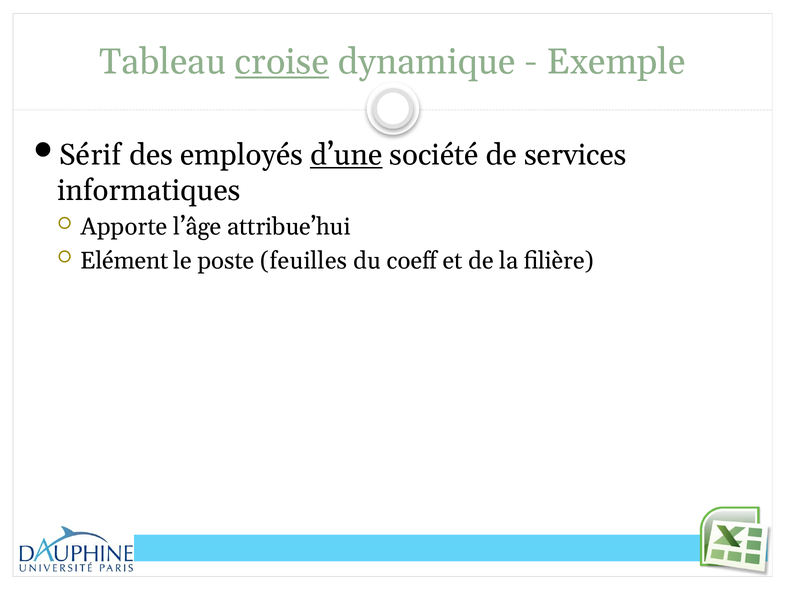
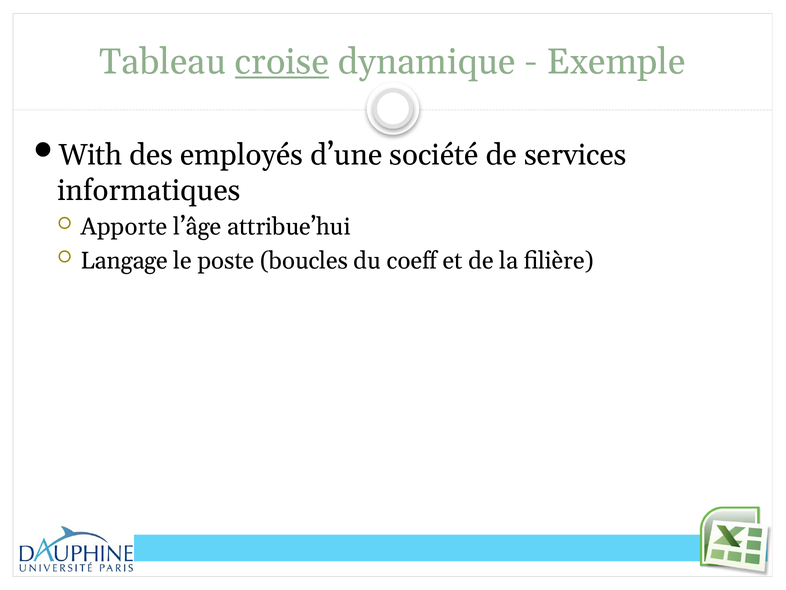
Sérif: Sérif -> With
d’une underline: present -> none
Elément: Elément -> Langage
feuilles: feuilles -> boucles
